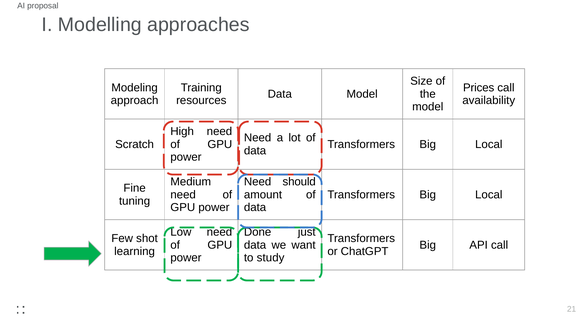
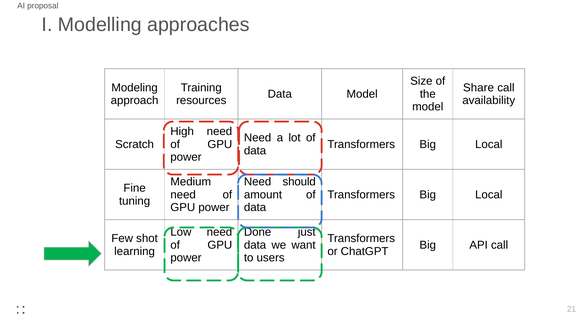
Prices: Prices -> Share
study: study -> users
